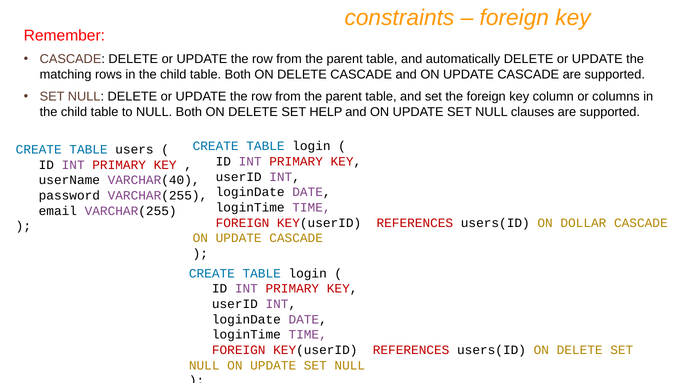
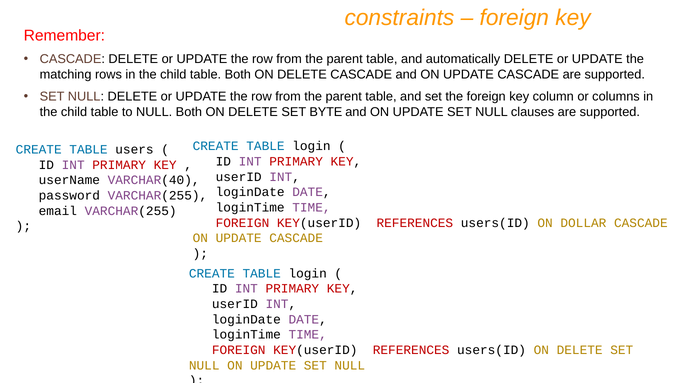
HELP: HELP -> BYTE
